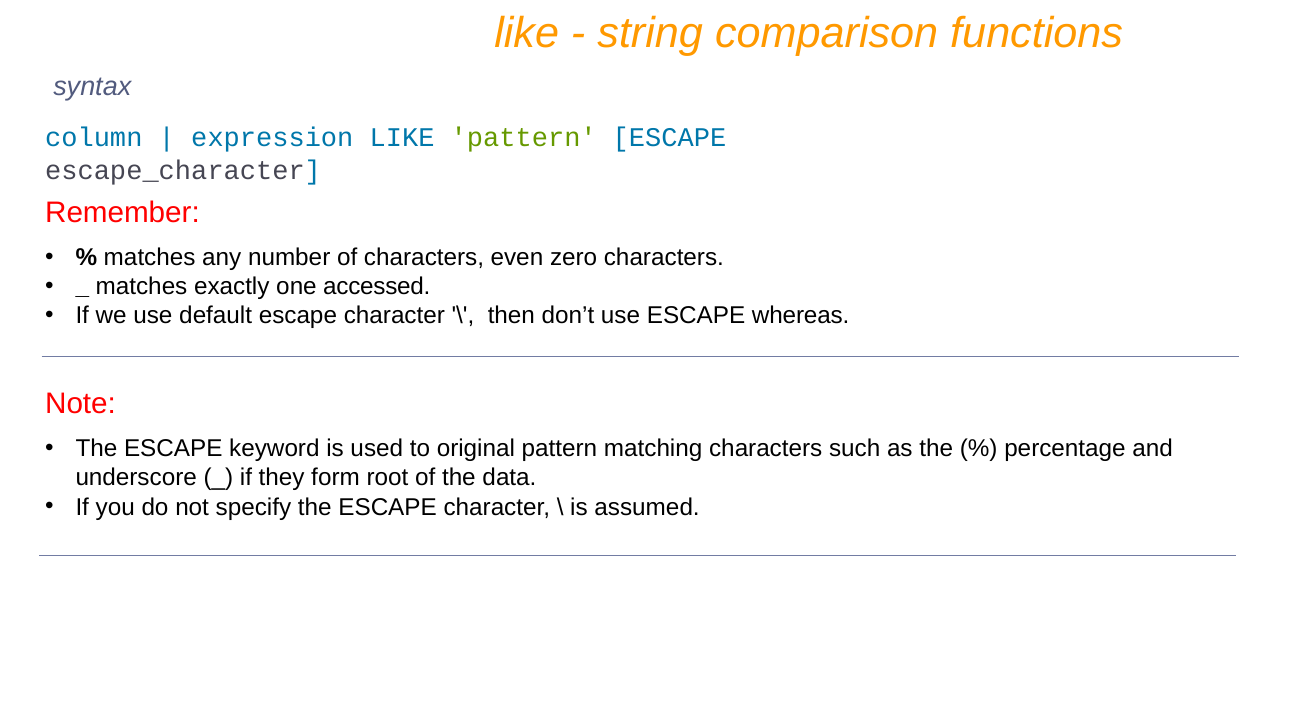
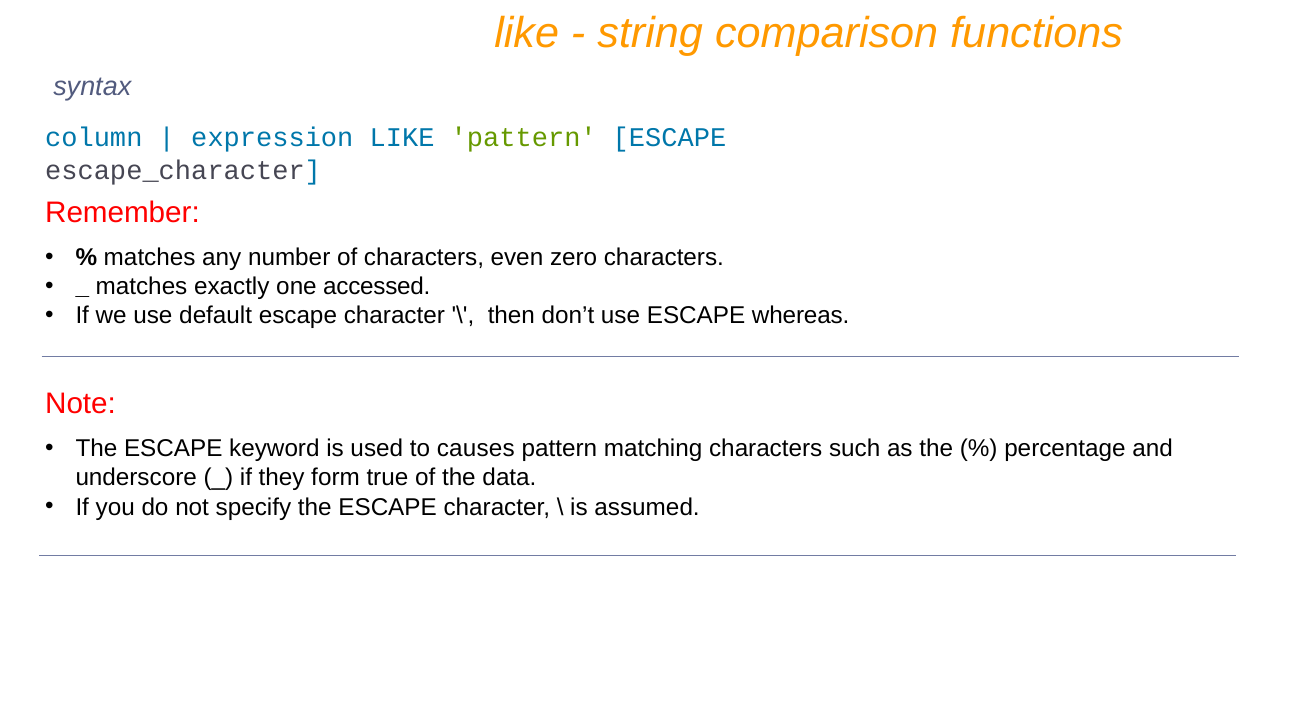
original: original -> causes
root: root -> true
